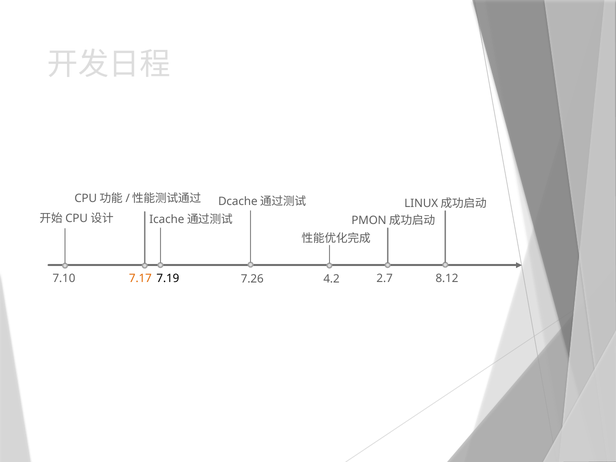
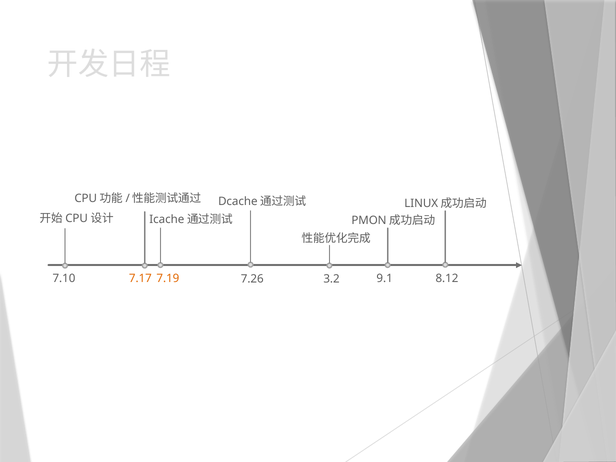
7.19 colour: black -> orange
2.7: 2.7 -> 9.1
4.2: 4.2 -> 3.2
